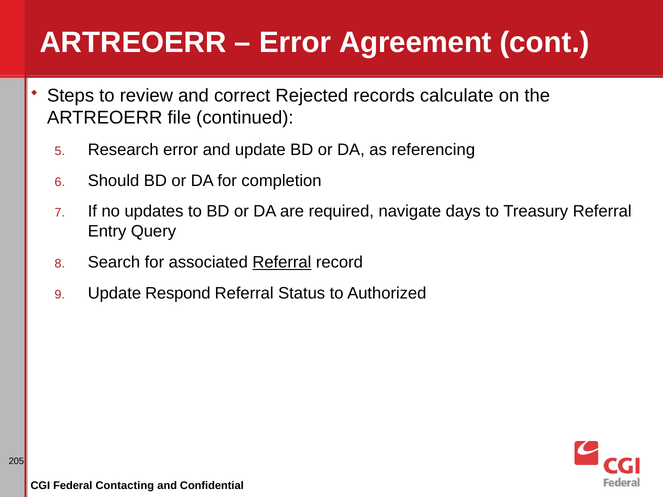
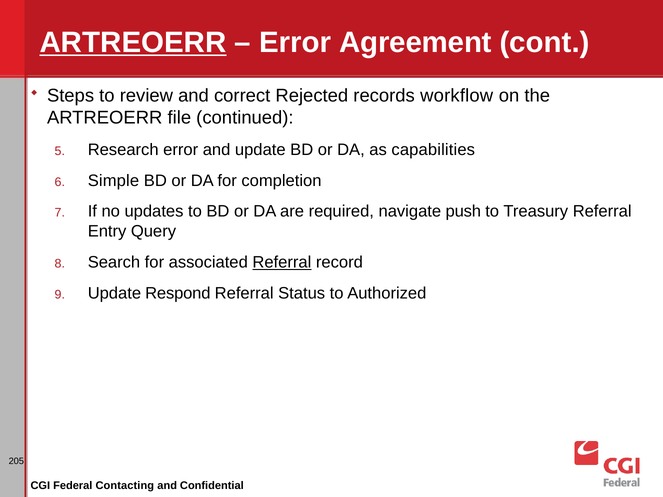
ARTREOERR at (133, 43) underline: none -> present
calculate: calculate -> workflow
referencing: referencing -> capabilities
Should: Should -> Simple
days: days -> push
